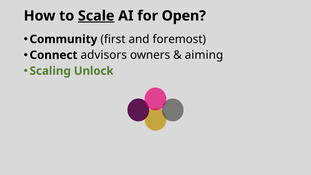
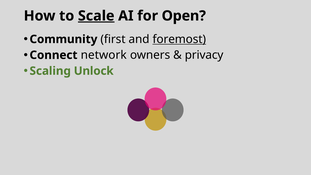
foremost underline: none -> present
advisors: advisors -> network
aiming: aiming -> privacy
